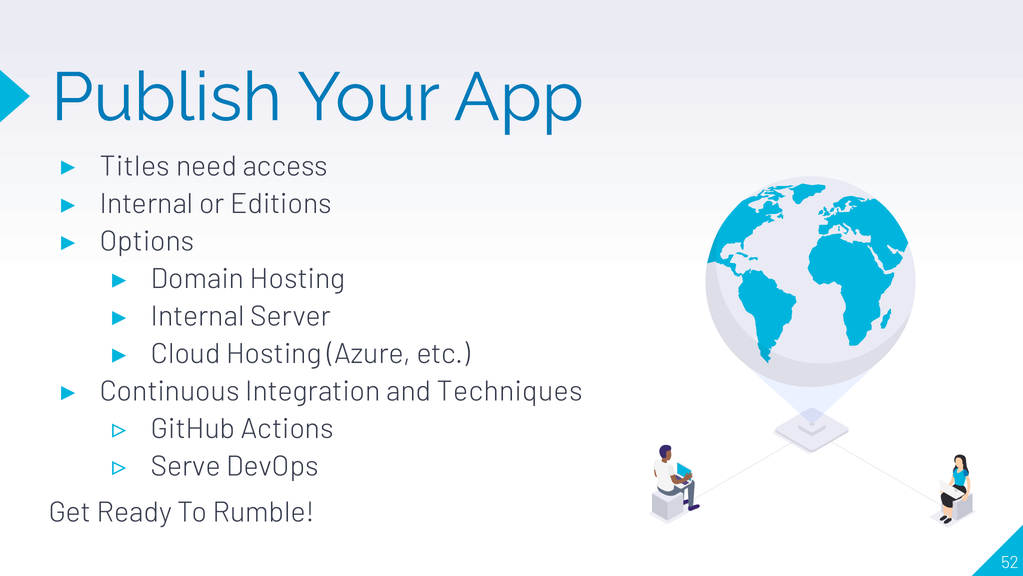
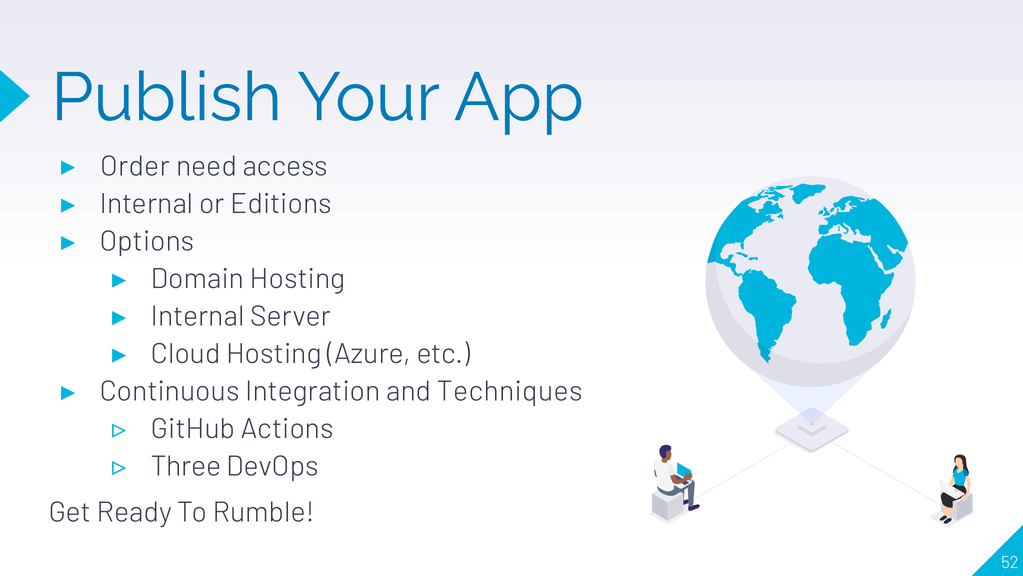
Titles: Titles -> Order
Serve: Serve -> Three
